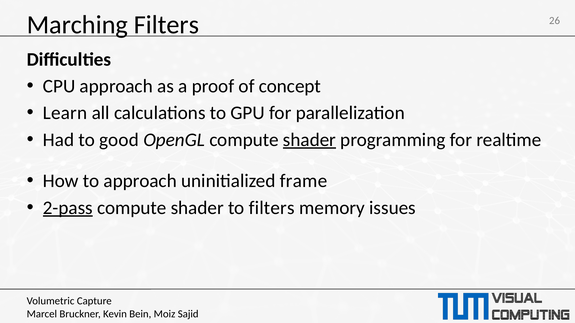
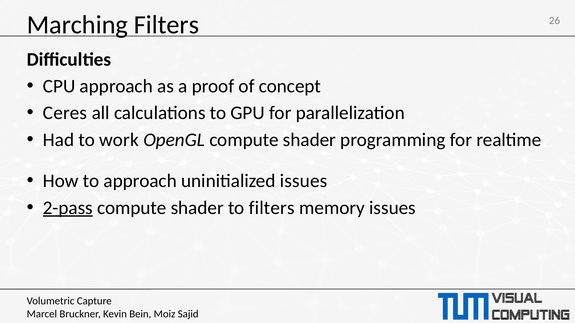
Learn: Learn -> Ceres
good: good -> work
shader at (309, 140) underline: present -> none
uninitialized frame: frame -> issues
